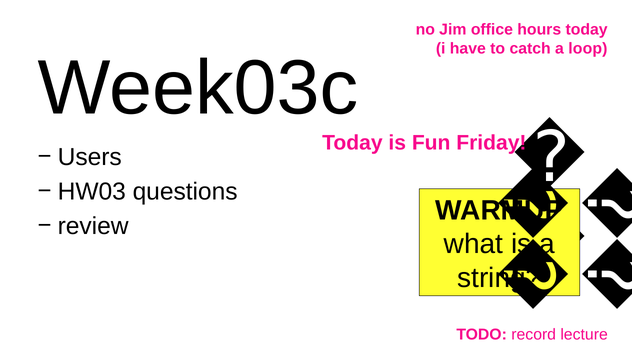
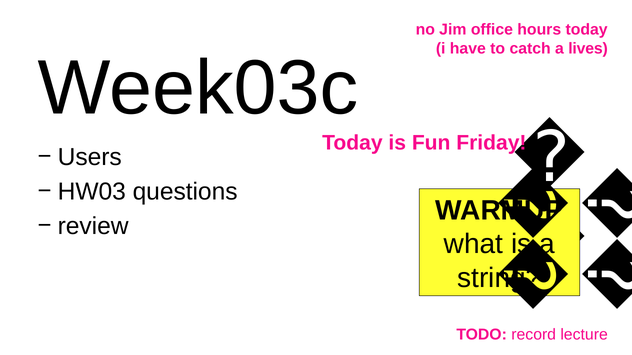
loop: loop -> lives
